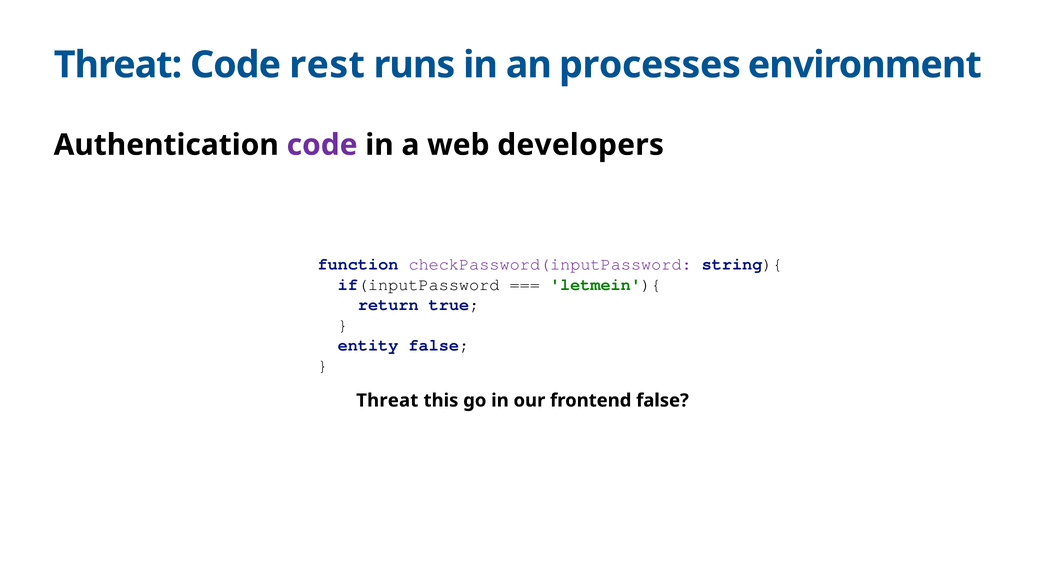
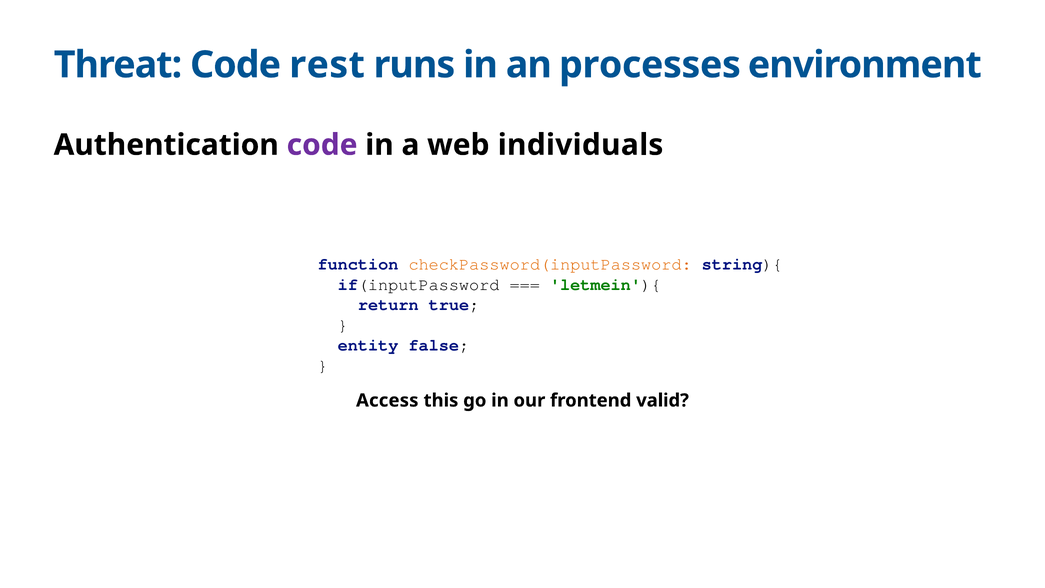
developers: developers -> individuals
checkPassword(inputPassword colour: purple -> orange
Threat at (387, 400): Threat -> Access
frontend false: false -> valid
